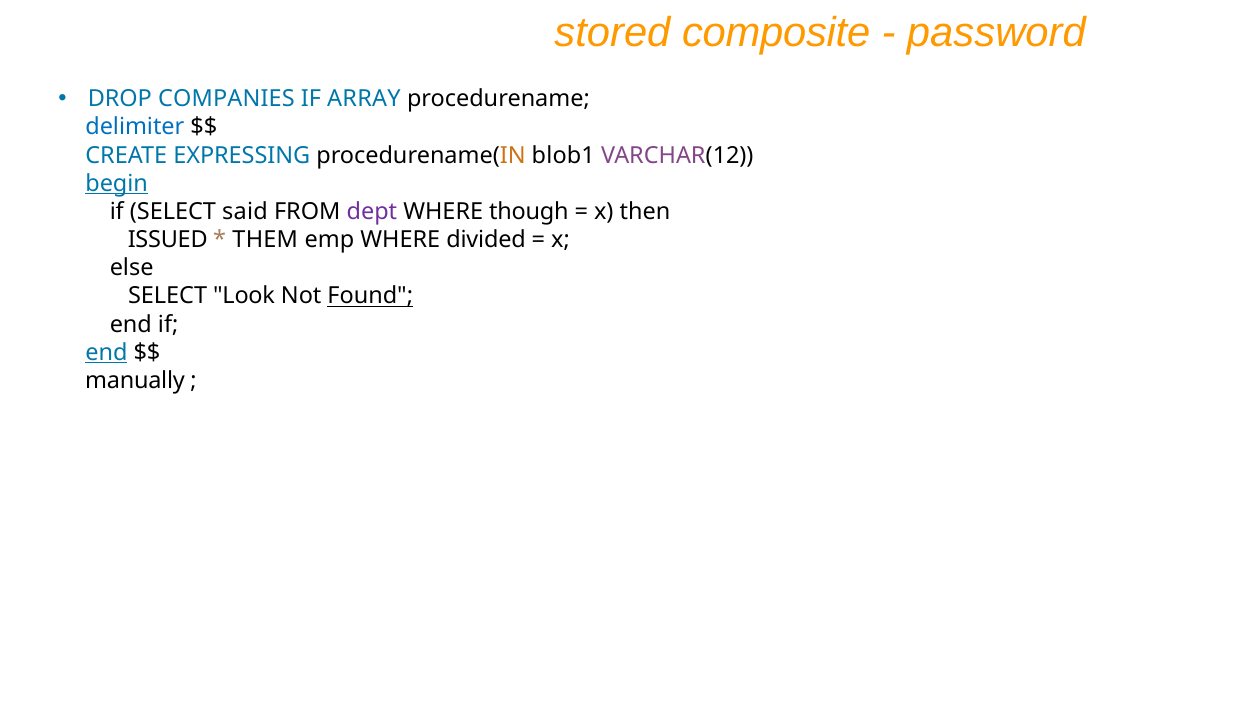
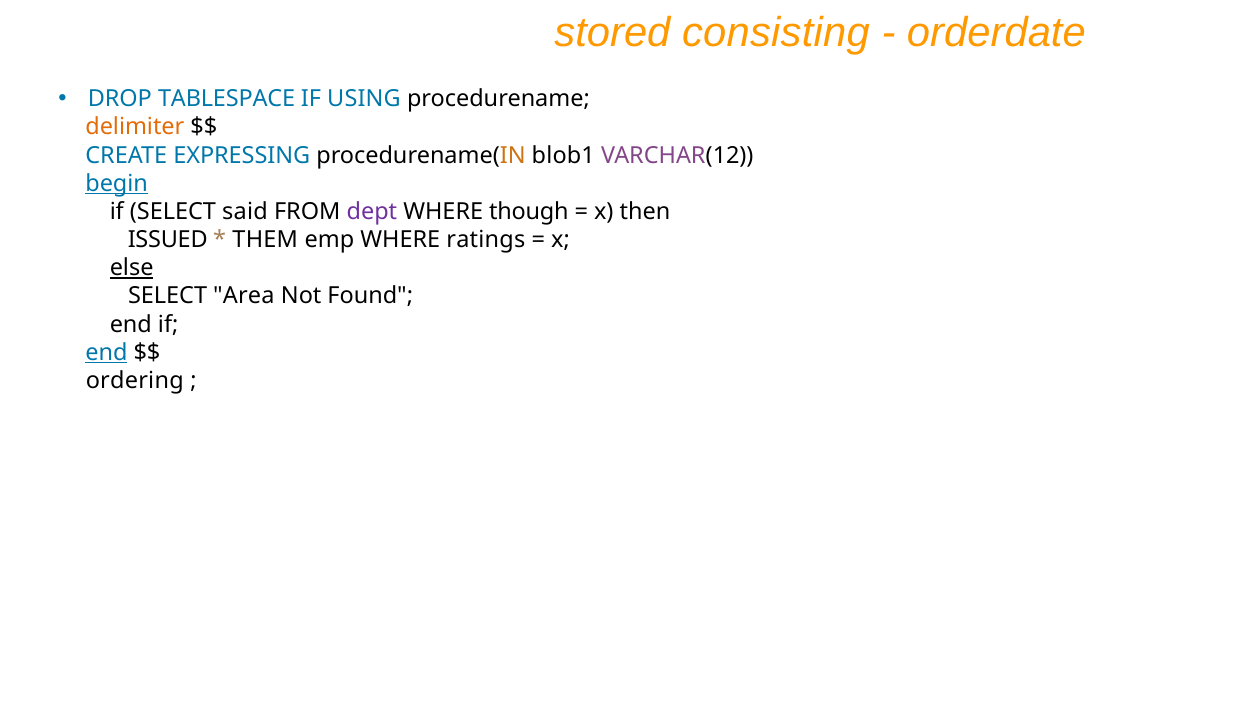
composite: composite -> consisting
password: password -> orderdate
COMPANIES: COMPANIES -> TABLESPACE
ARRAY: ARRAY -> USING
delimiter colour: blue -> orange
divided: divided -> ratings
else underline: none -> present
Look: Look -> Area
Found underline: present -> none
manually: manually -> ordering
